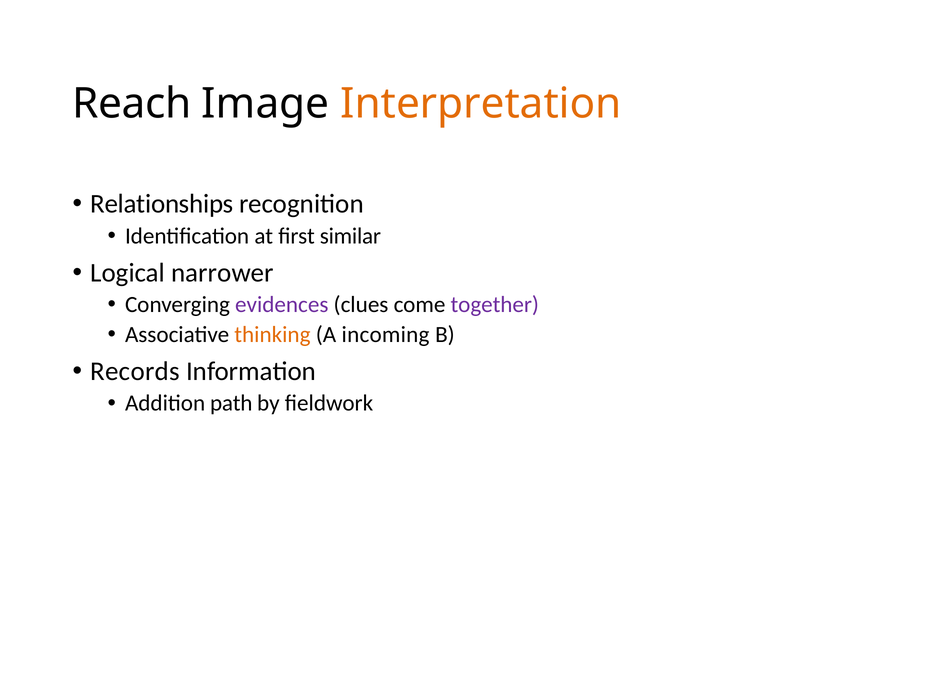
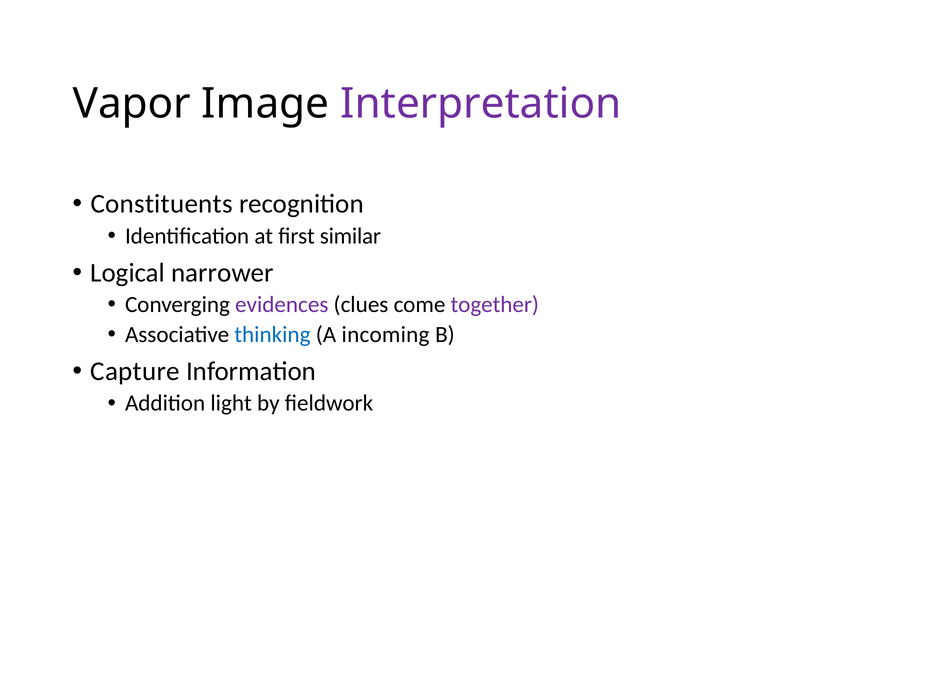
Reach: Reach -> Vapor
Interpretation colour: orange -> purple
Relationships: Relationships -> Constituents
thinking colour: orange -> blue
Records: Records -> Capture
path: path -> light
